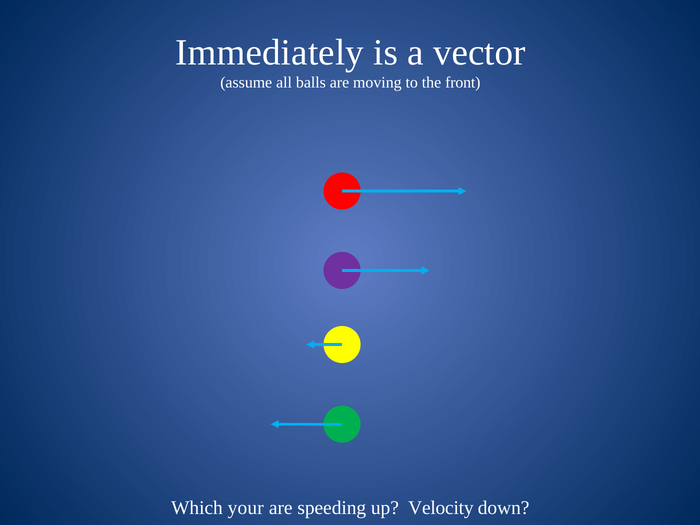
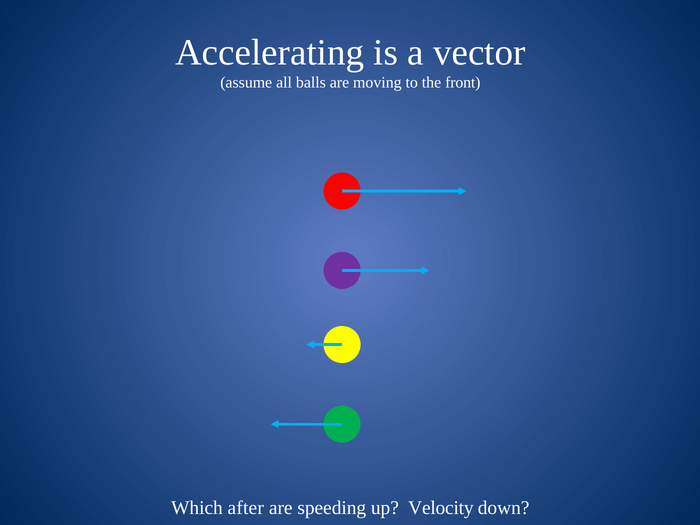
Immediately: Immediately -> Accelerating
your: your -> after
